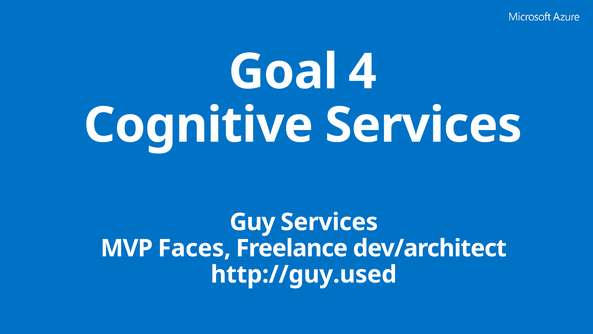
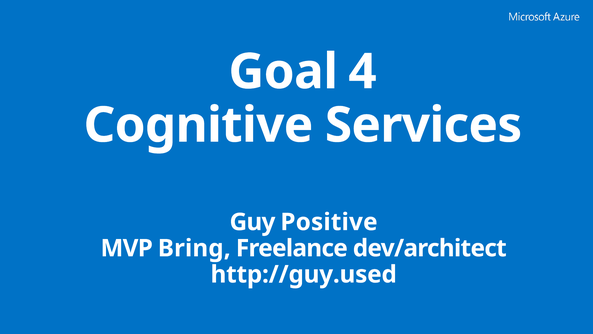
Guy Services: Services -> Positive
Faces: Faces -> Bring
